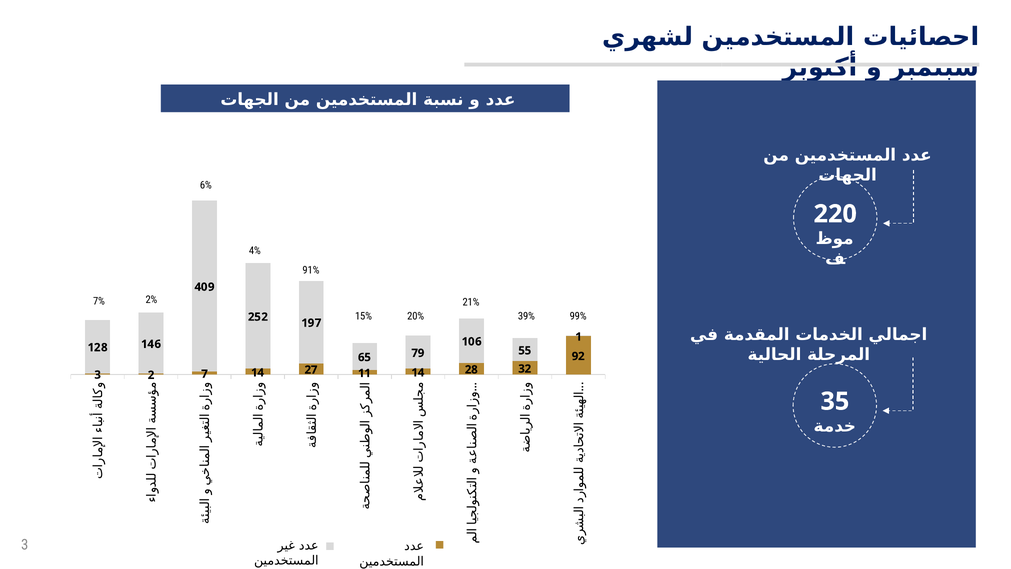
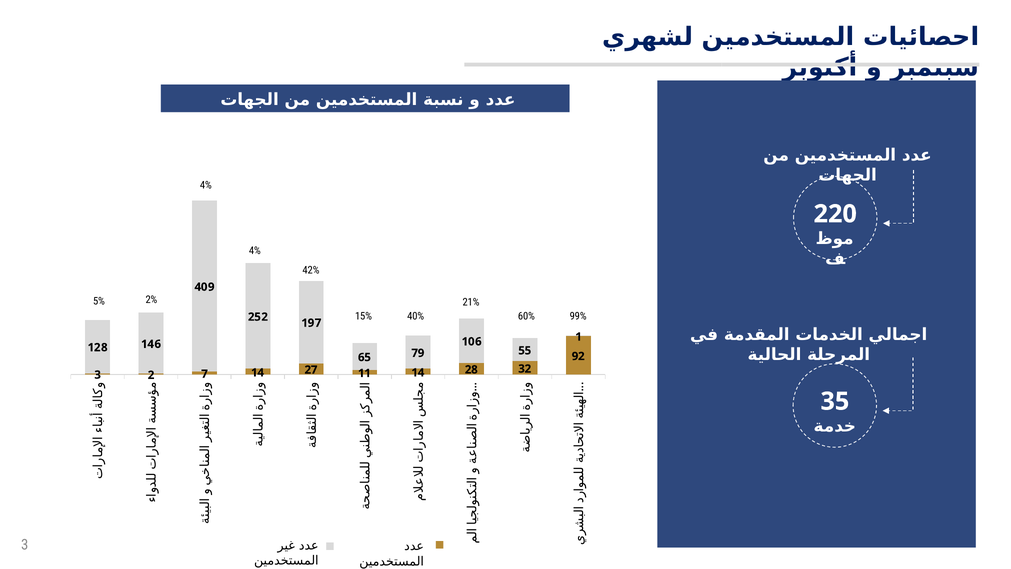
6% at (206, 185): 6% -> 4%
91%: 91% -> 42%
7%: 7% -> 5%
20%: 20% -> 40%
39%: 39% -> 60%
